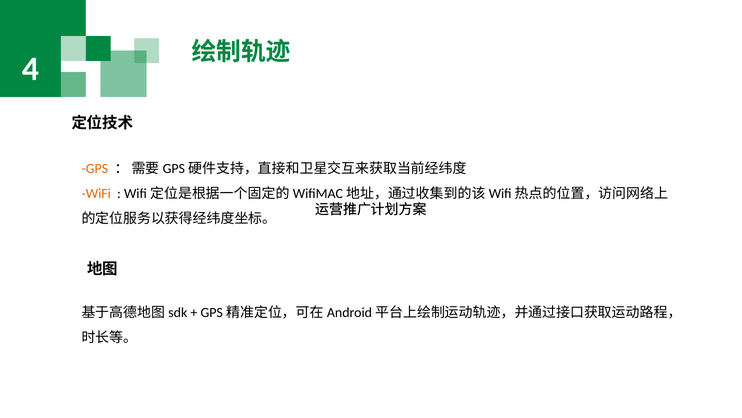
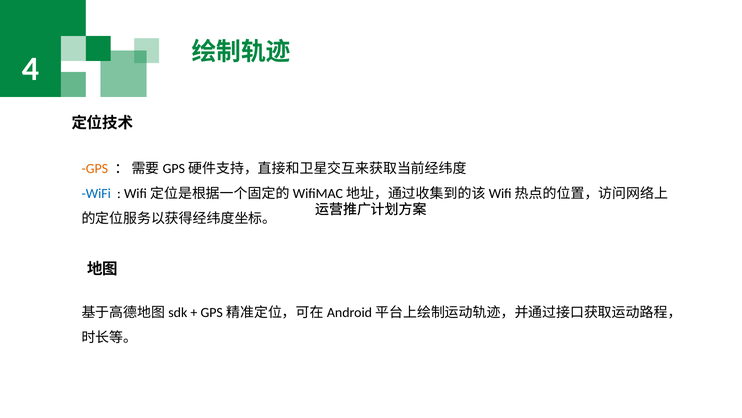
WiFi colour: orange -> blue
